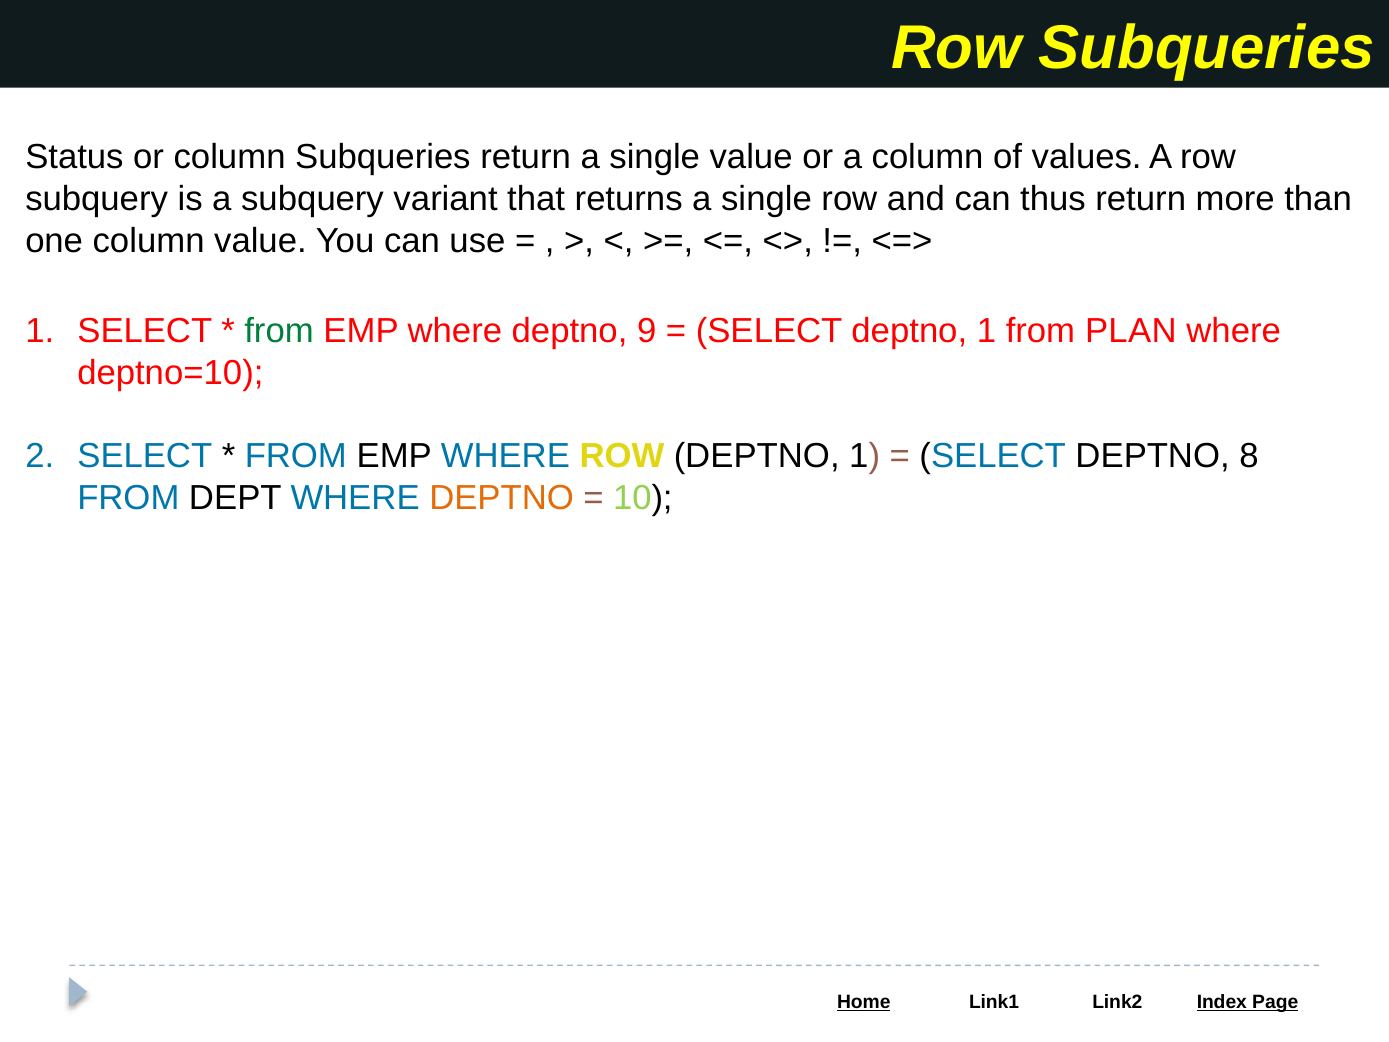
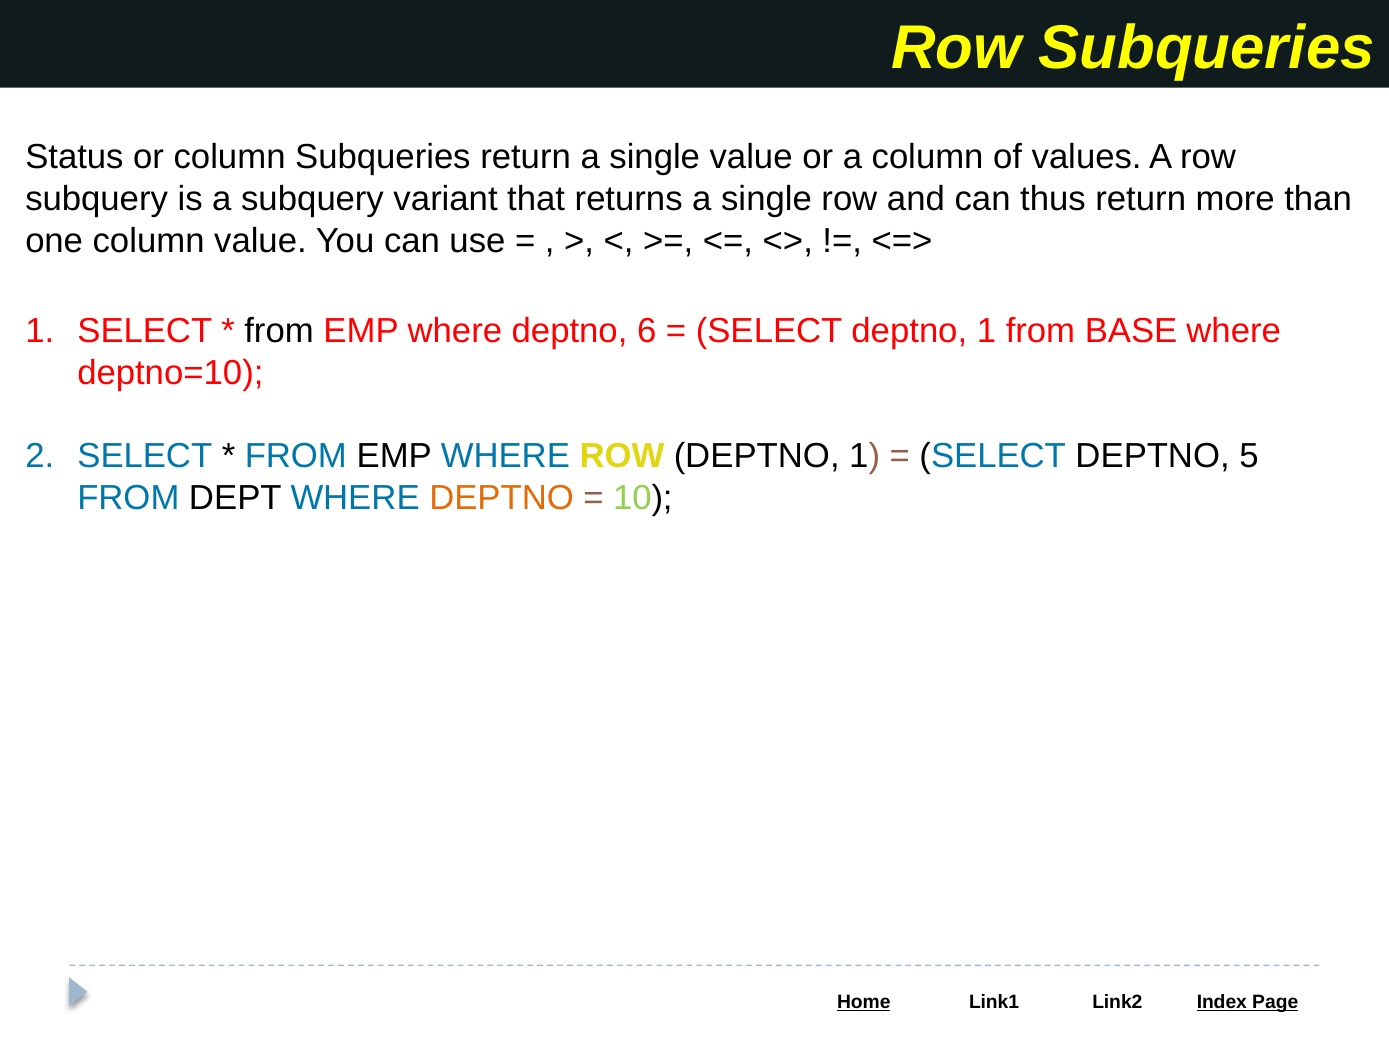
from at (279, 331) colour: green -> black
9: 9 -> 6
PLAN: PLAN -> BASE
8: 8 -> 5
